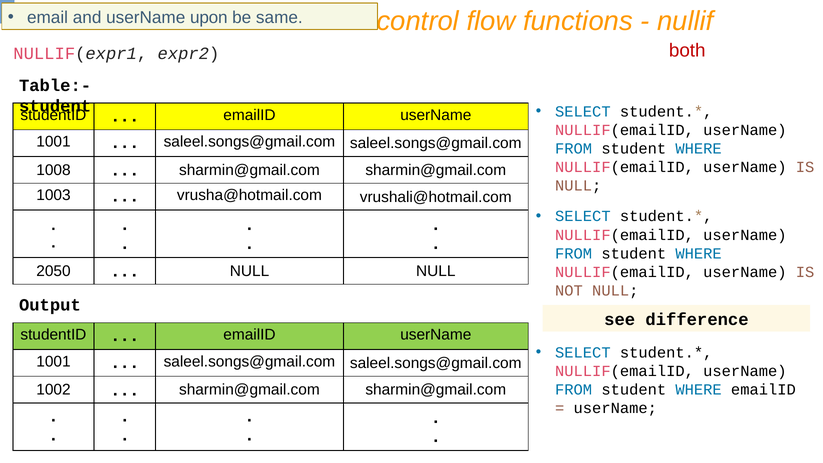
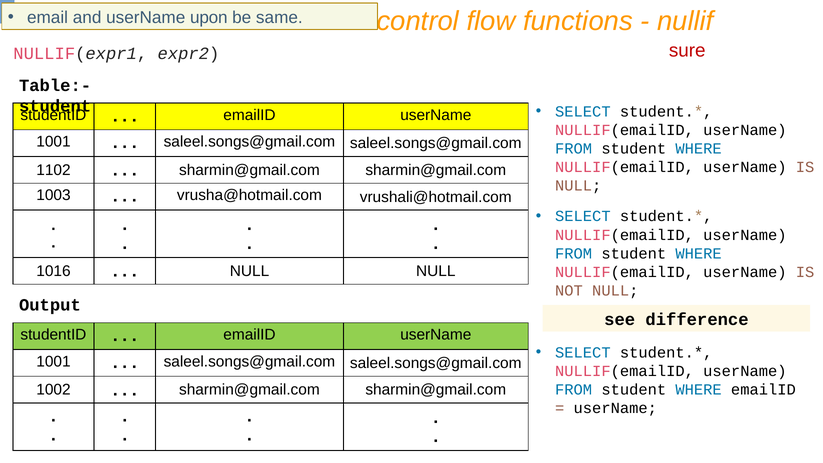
both: both -> sure
1008: 1008 -> 1102
2050: 2050 -> 1016
